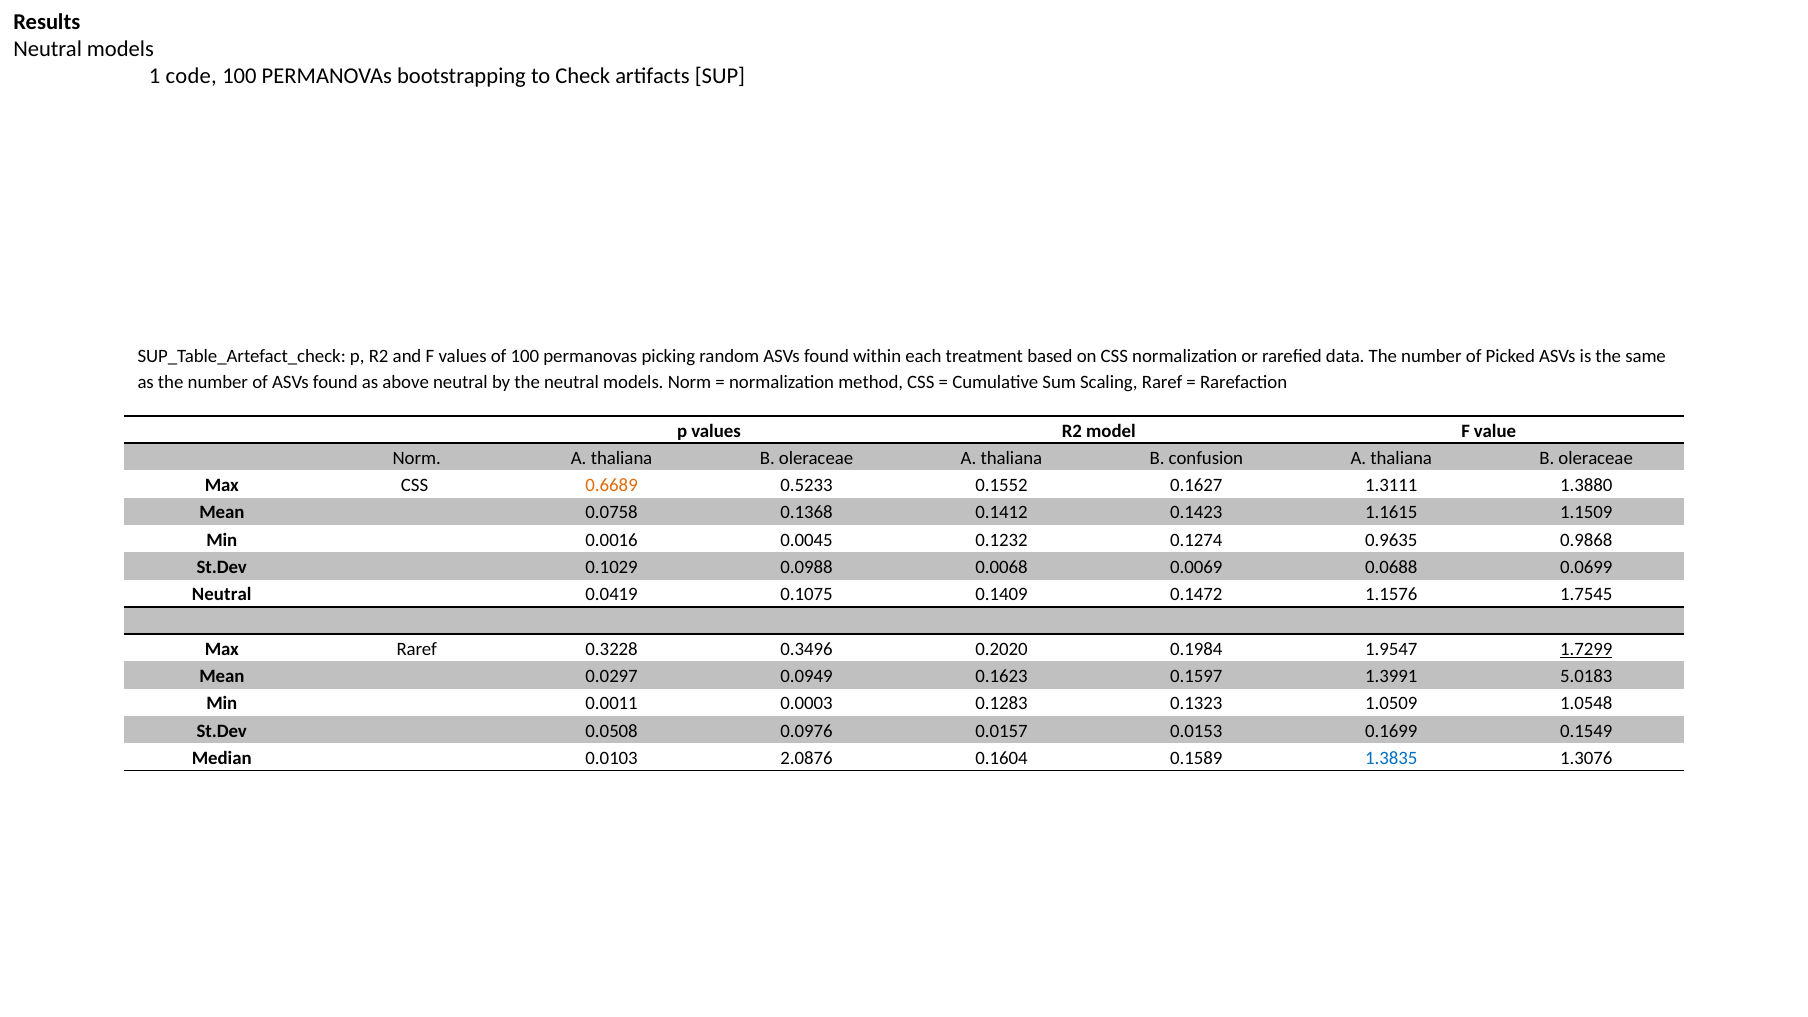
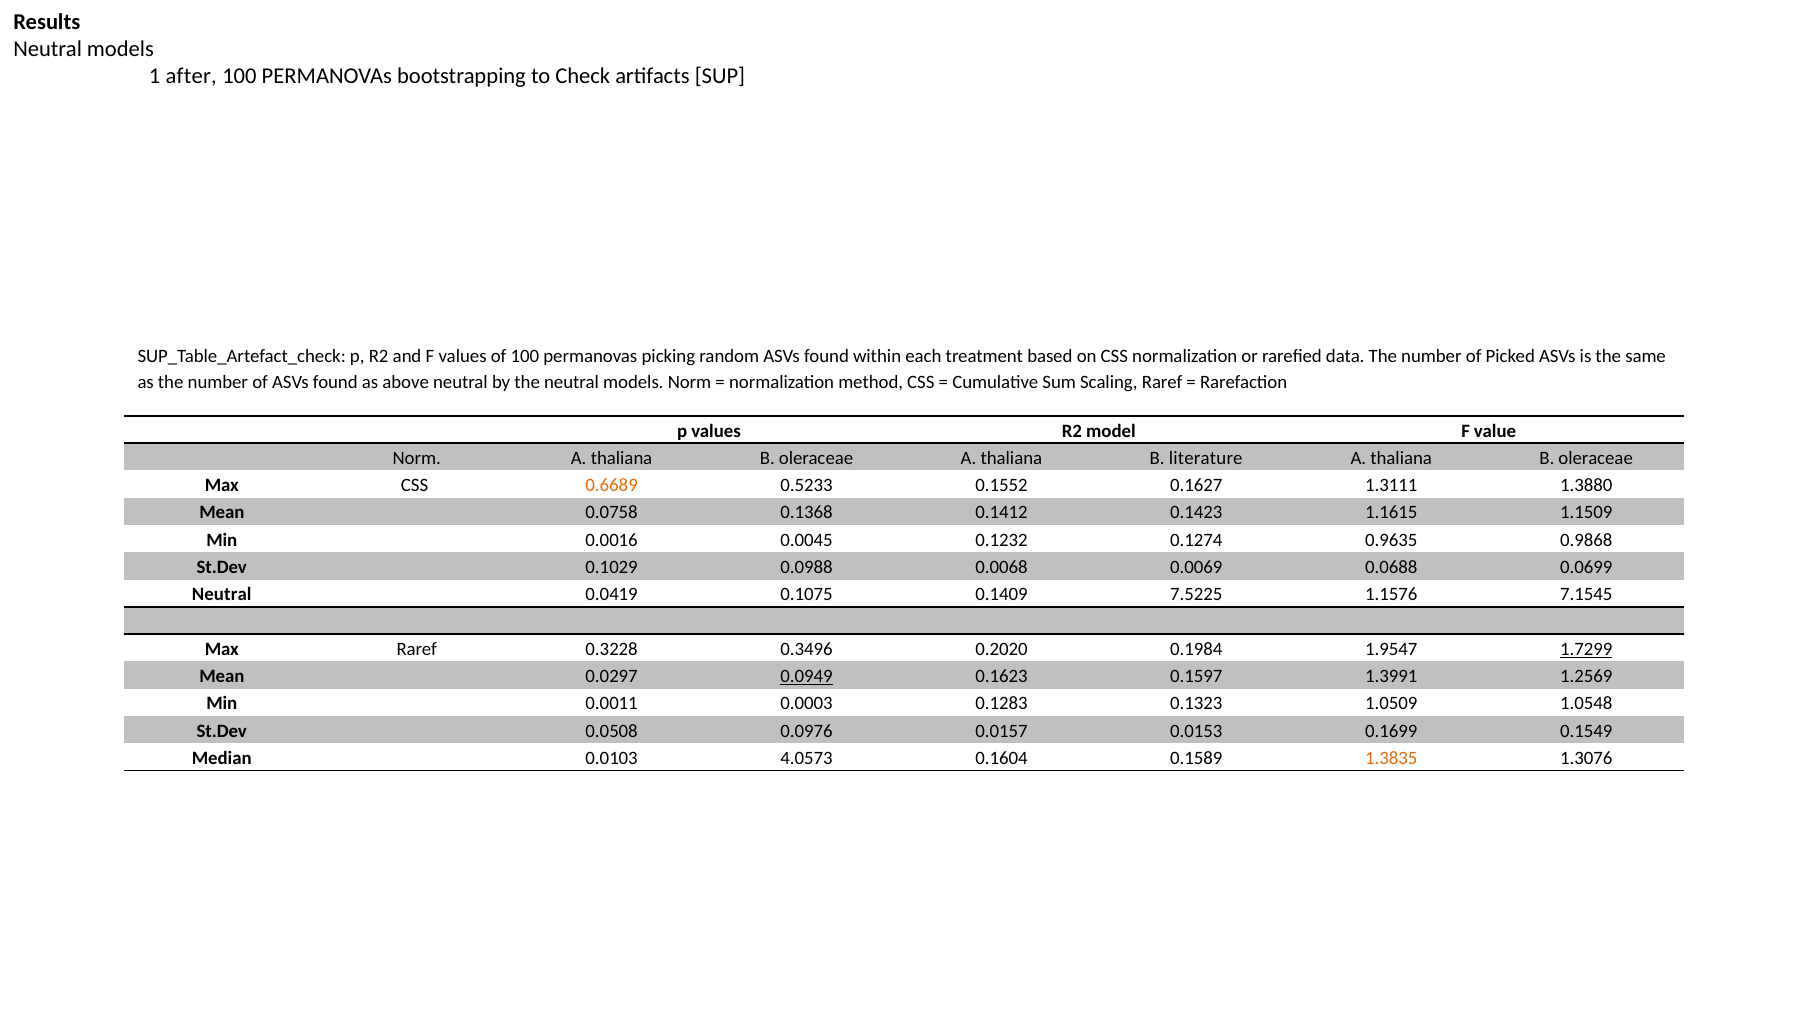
code: code -> after
confusion: confusion -> literature
0.1472: 0.1472 -> 7.5225
1.7545: 1.7545 -> 7.1545
0.0949 underline: none -> present
5.0183: 5.0183 -> 1.2569
2.0876: 2.0876 -> 4.0573
1.3835 colour: blue -> orange
